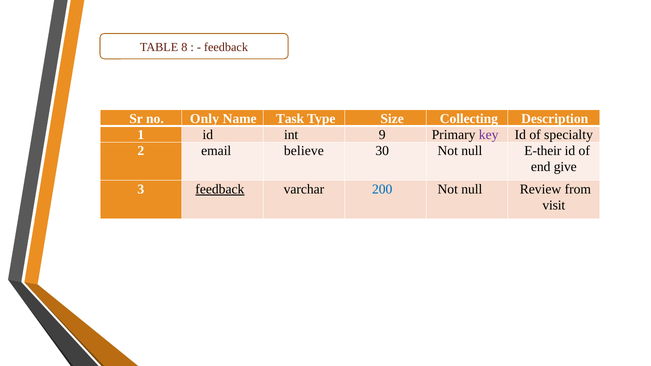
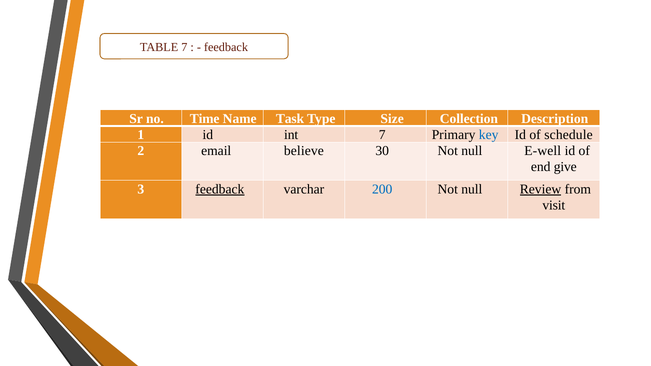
TABLE 8: 8 -> 7
Only: Only -> Time
Collecting: Collecting -> Collection
int 9: 9 -> 7
key colour: purple -> blue
specialty: specialty -> schedule
E-their: E-their -> E-well
Review underline: none -> present
